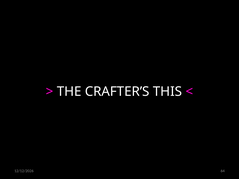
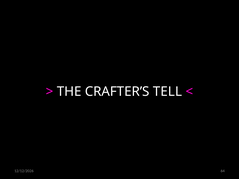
THIS: THIS -> TELL
